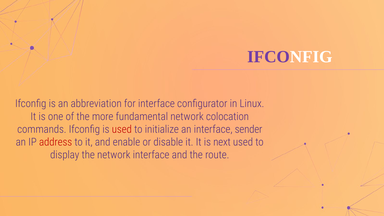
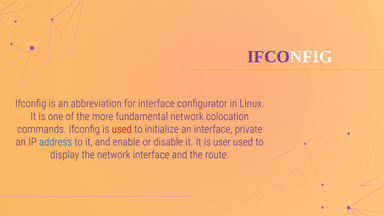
sender: sender -> private
address colour: red -> blue
next: next -> user
